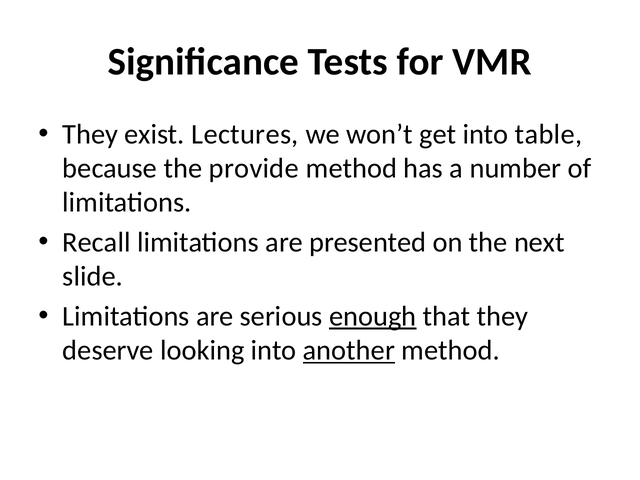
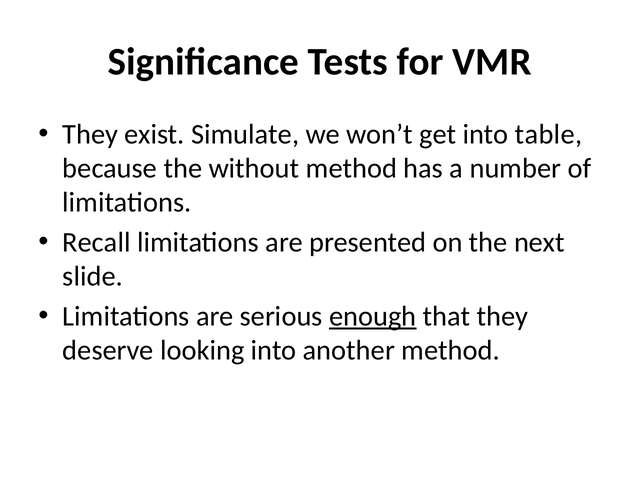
Lectures: Lectures -> Simulate
provide: provide -> without
another underline: present -> none
